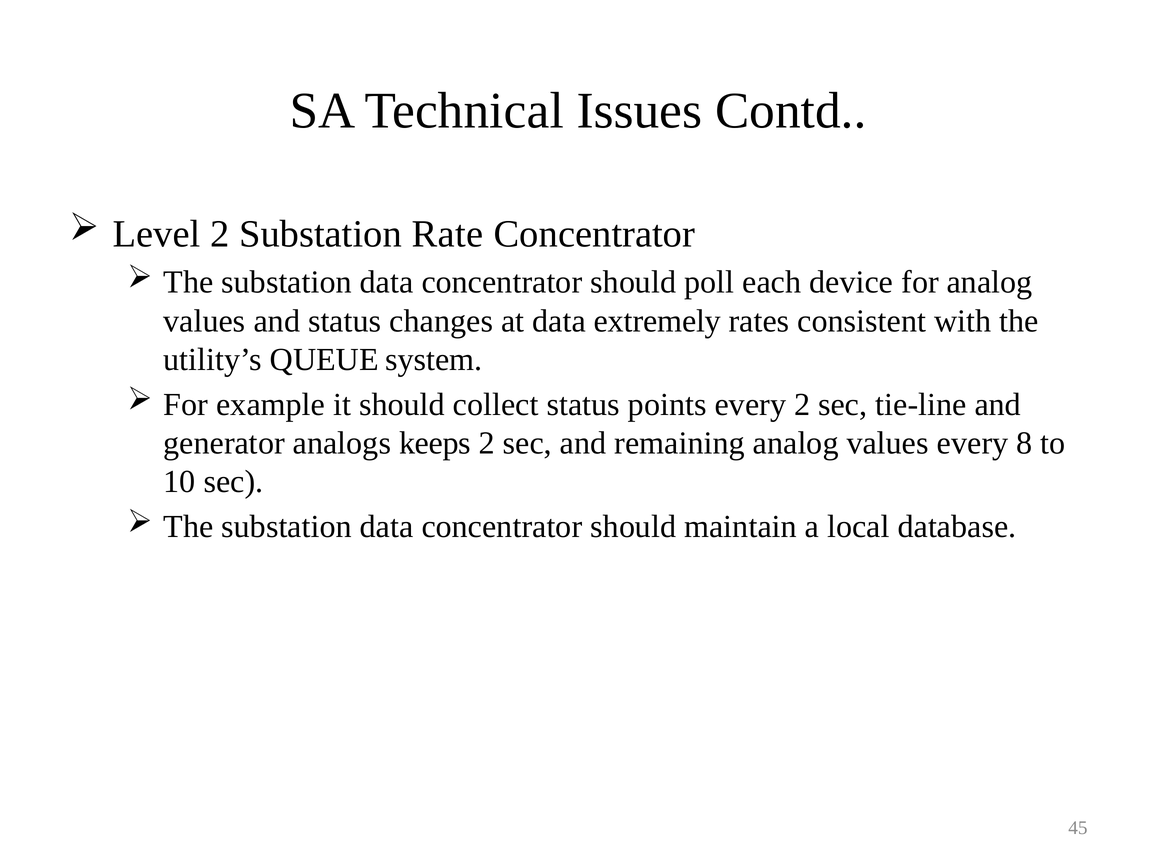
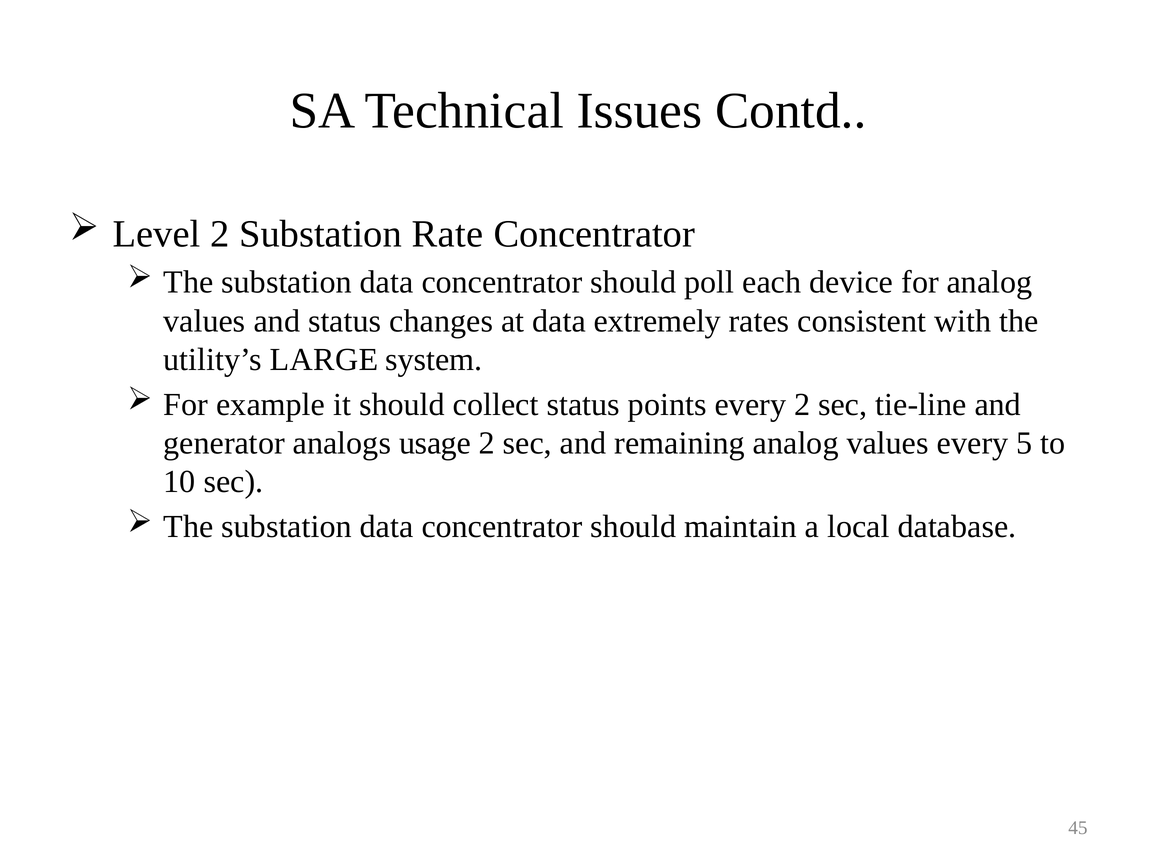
QUEUE: QUEUE -> LARGE
keeps: keeps -> usage
8: 8 -> 5
